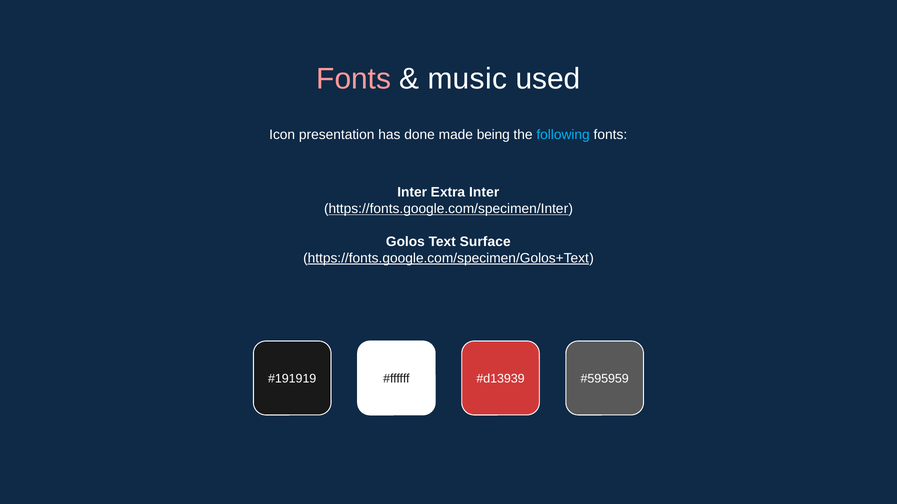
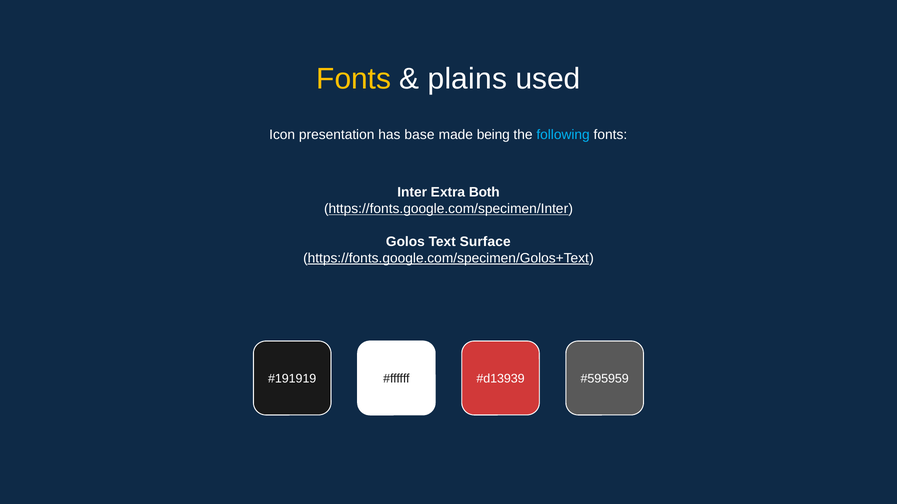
Fonts at (354, 79) colour: pink -> yellow
music: music -> plains
done: done -> base
Extra Inter: Inter -> Both
